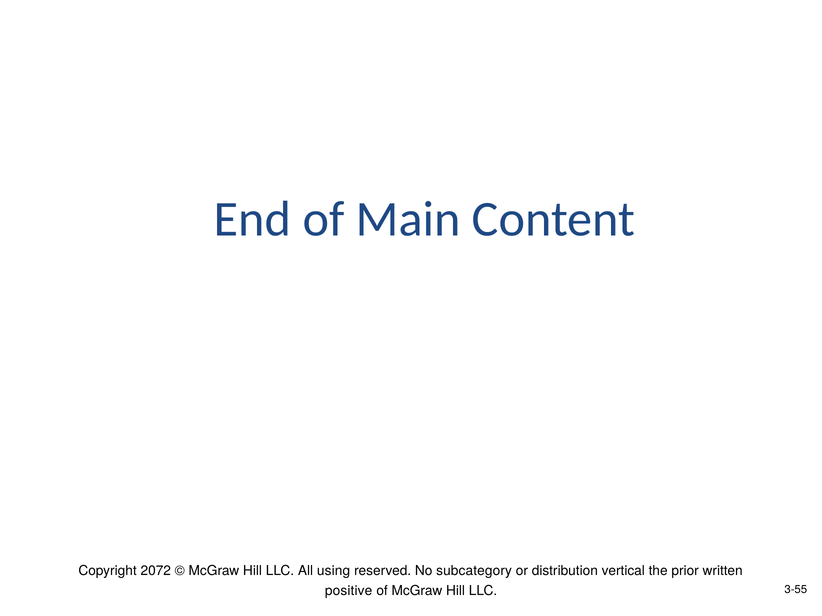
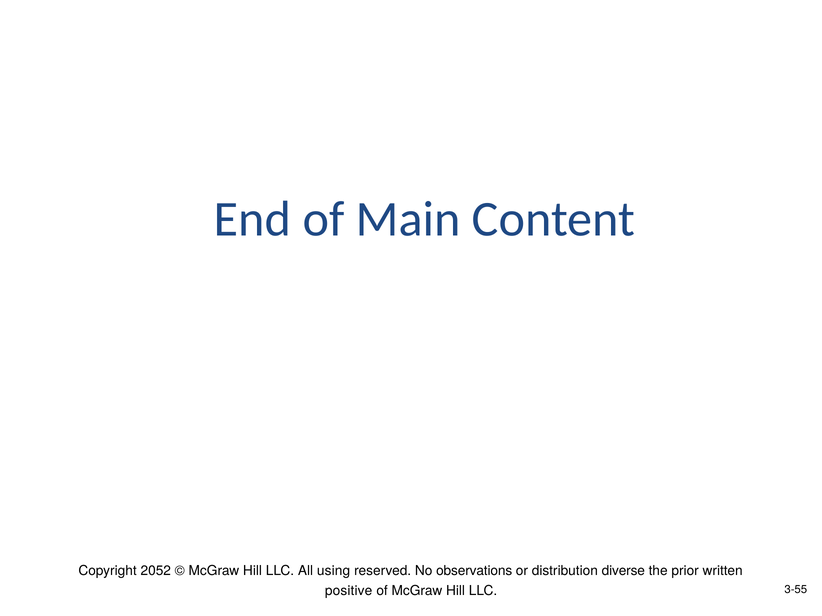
2072: 2072 -> 2052
subcategory: subcategory -> observations
vertical: vertical -> diverse
